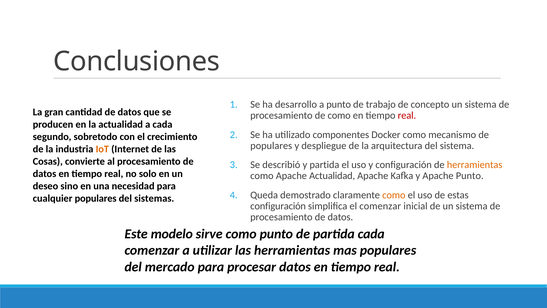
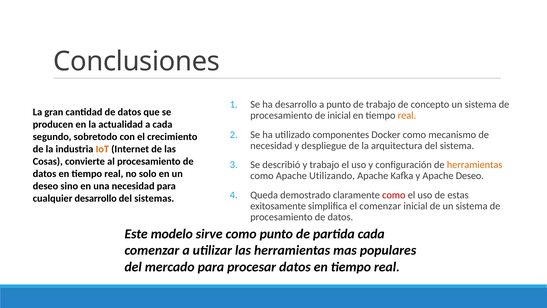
de como: como -> inicial
real at (407, 115) colour: red -> orange
populares at (271, 146): populares -> necesidad
y partida: partida -> trabajo
Apache Actualidad: Actualidad -> Utilizando
Apache Punto: Punto -> Deseo
como at (394, 195) colour: orange -> red
cualquier populares: populares -> desarrollo
configuración at (278, 206): configuración -> exitosamente
